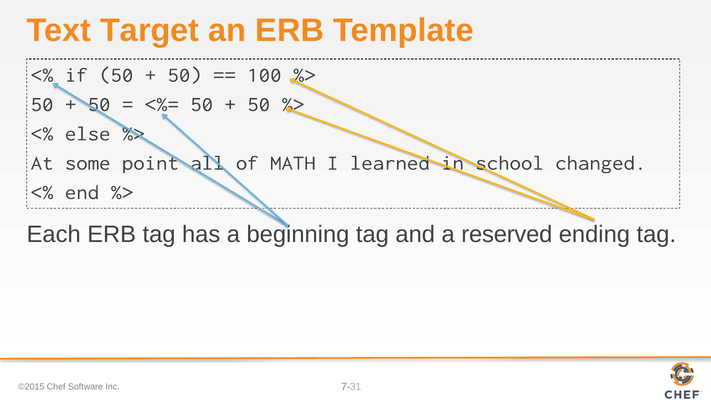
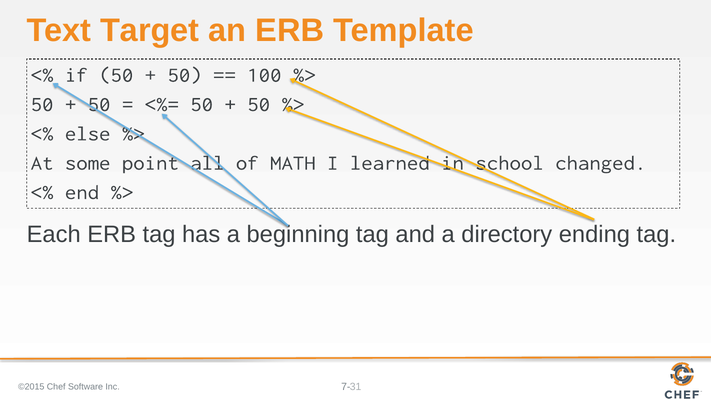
reserved: reserved -> directory
